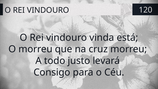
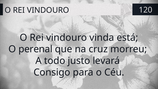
O morreu: morreu -> perenal
